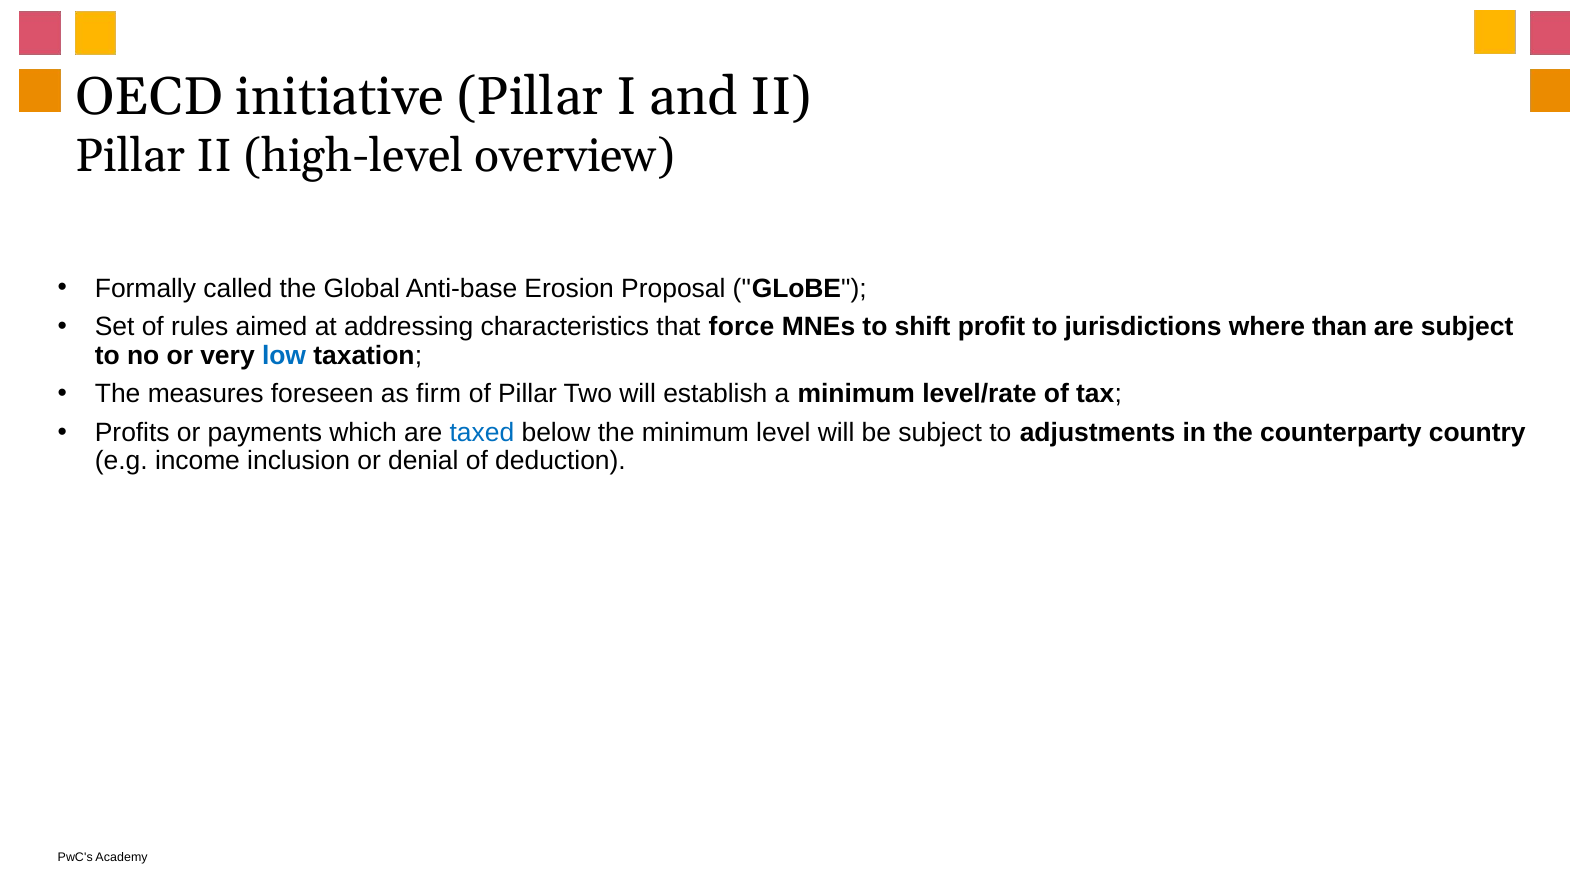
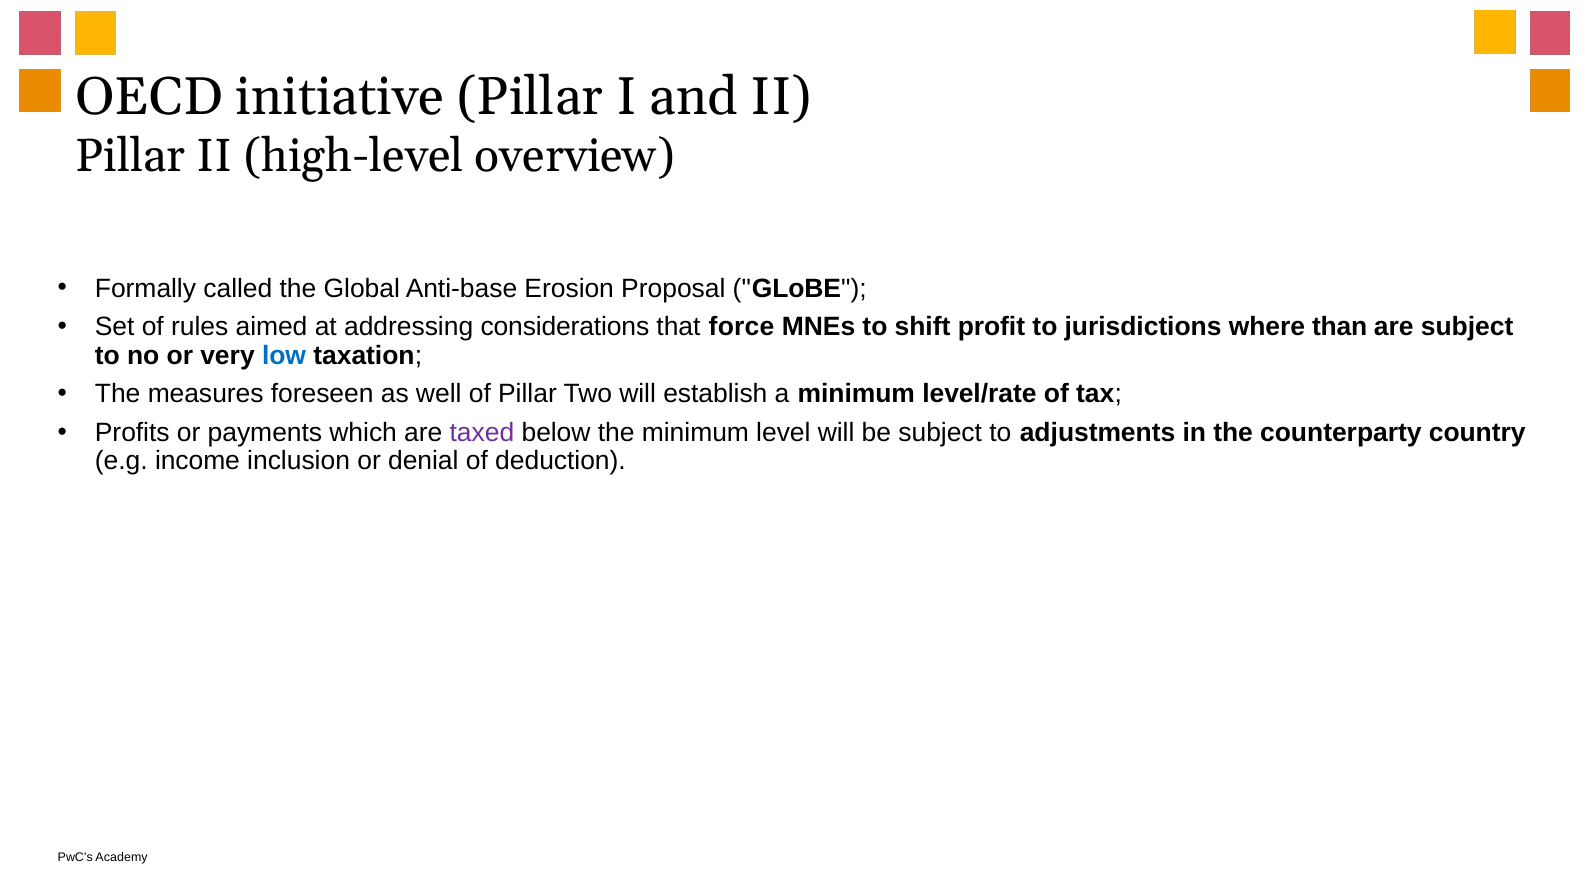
characteristics: characteristics -> considerations
firm: firm -> well
taxed colour: blue -> purple
